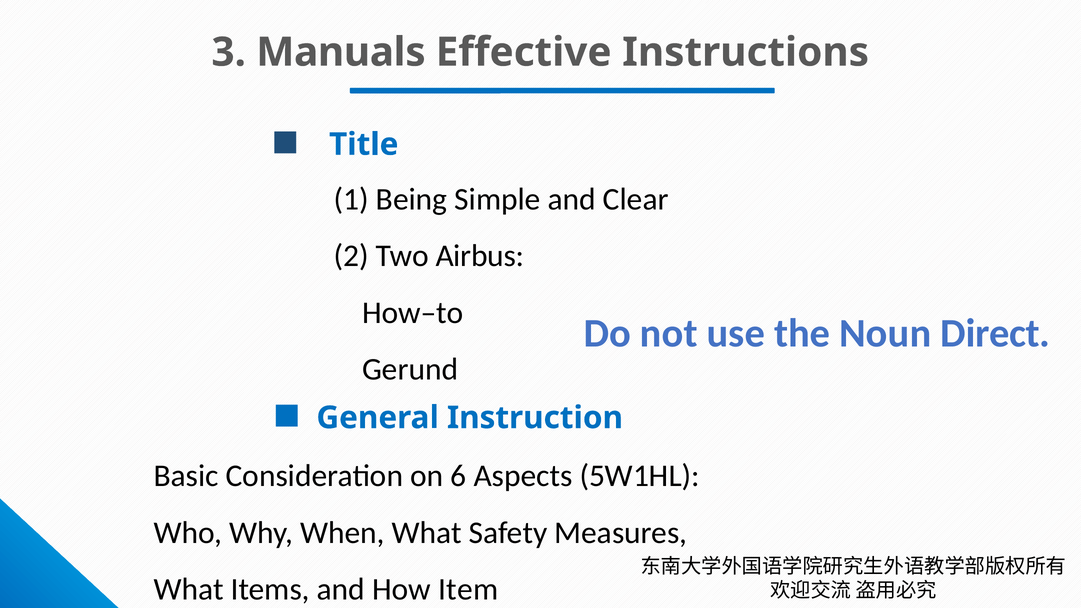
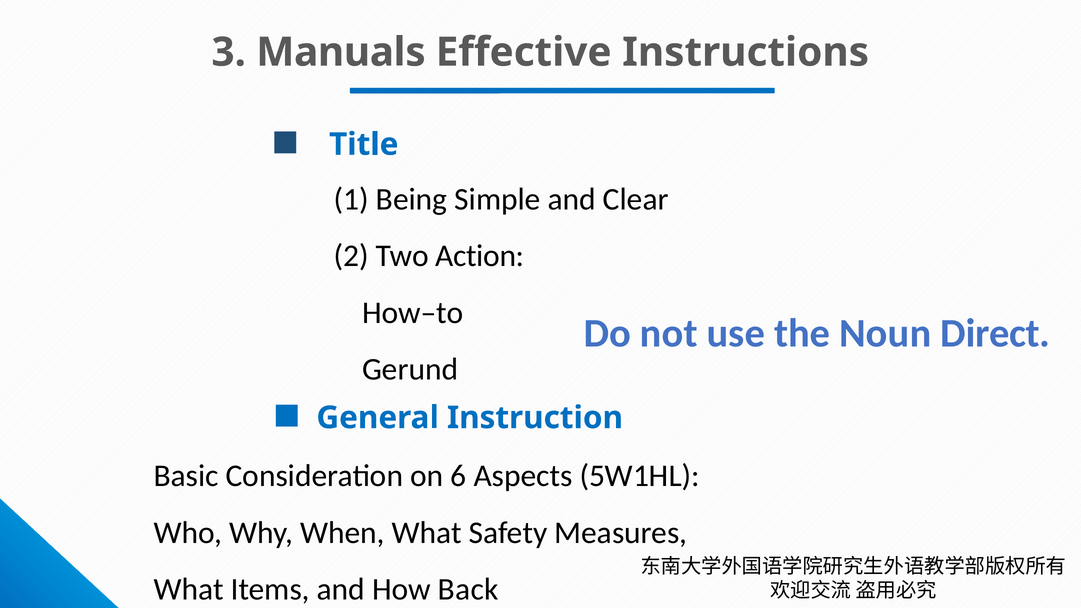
Airbus: Airbus -> Action
Item: Item -> Back
